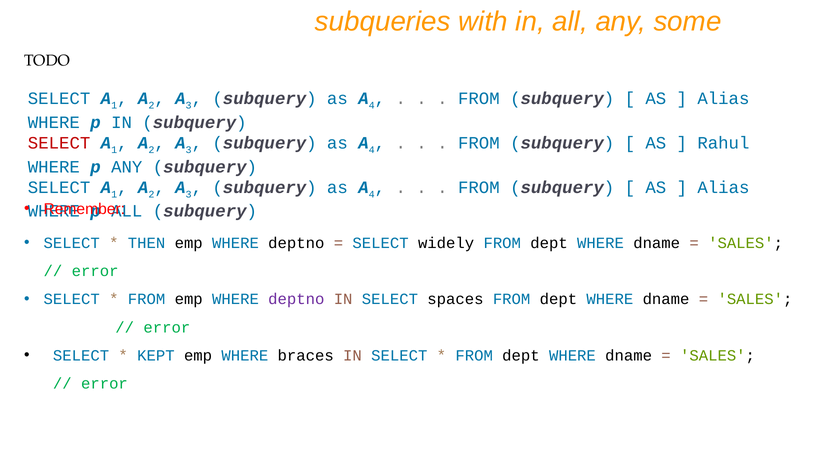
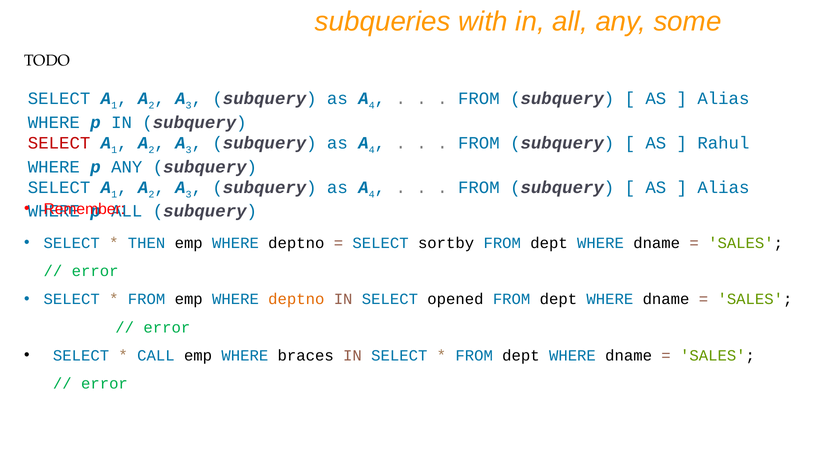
widely: widely -> sortby
deptno at (296, 299) colour: purple -> orange
spaces: spaces -> opened
KEPT: KEPT -> CALL
